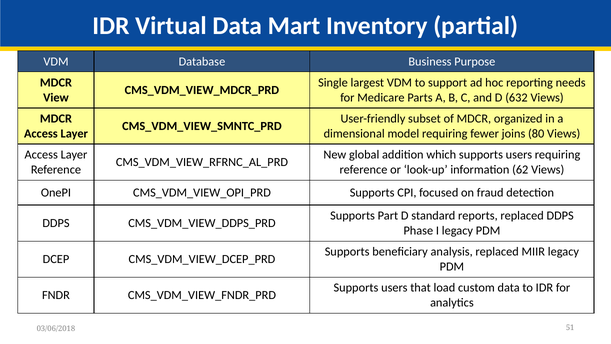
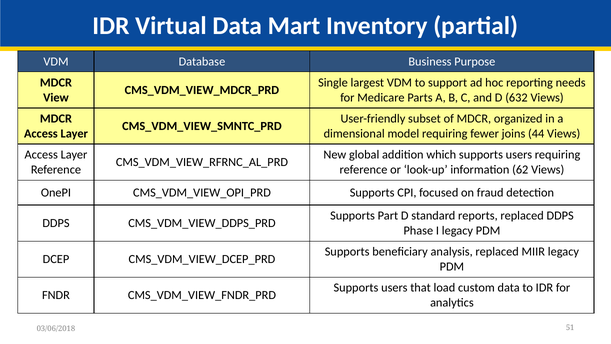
80: 80 -> 44
